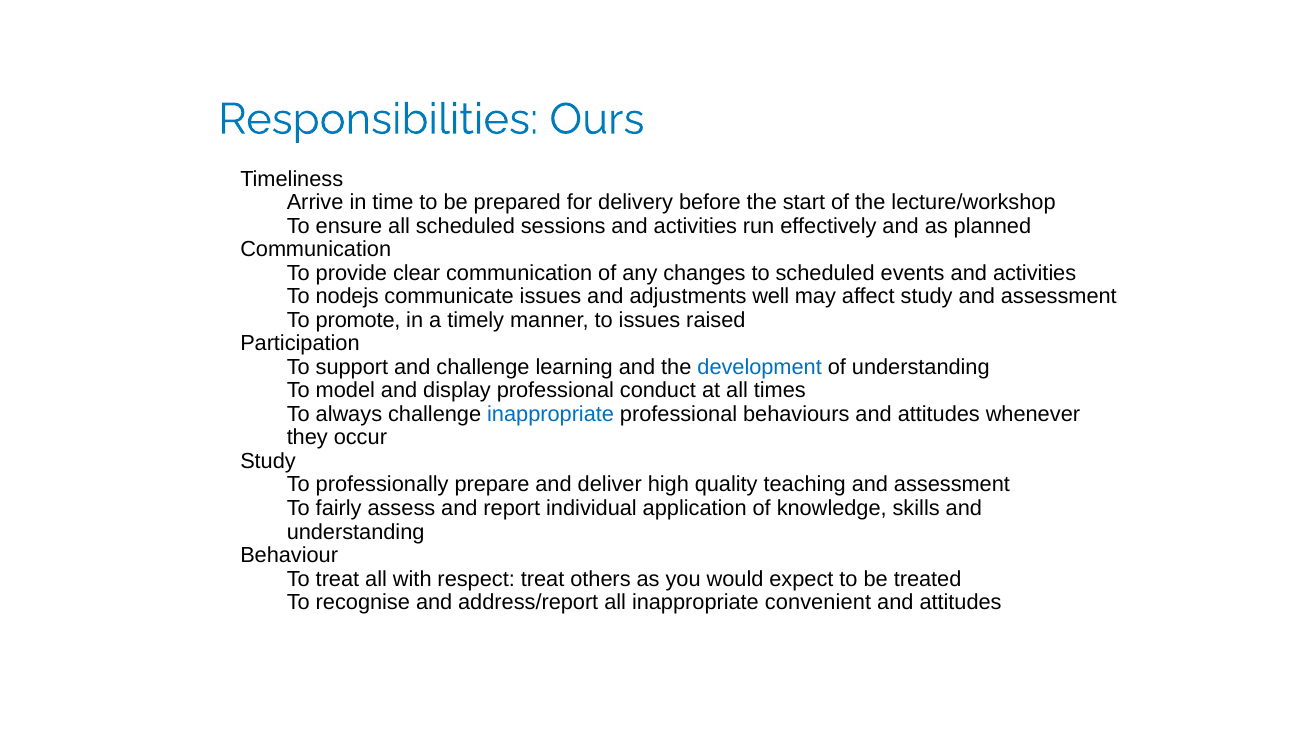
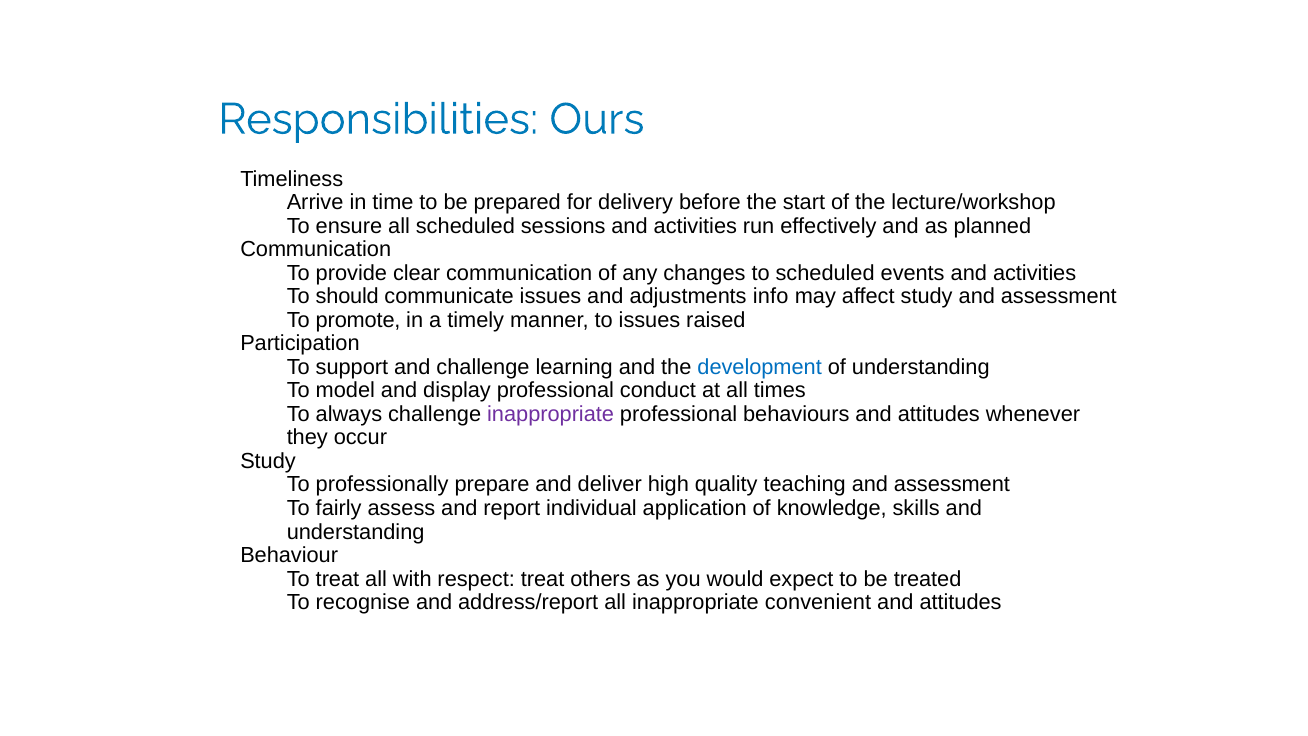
nodejs: nodejs -> should
well: well -> info
inappropriate at (551, 414) colour: blue -> purple
